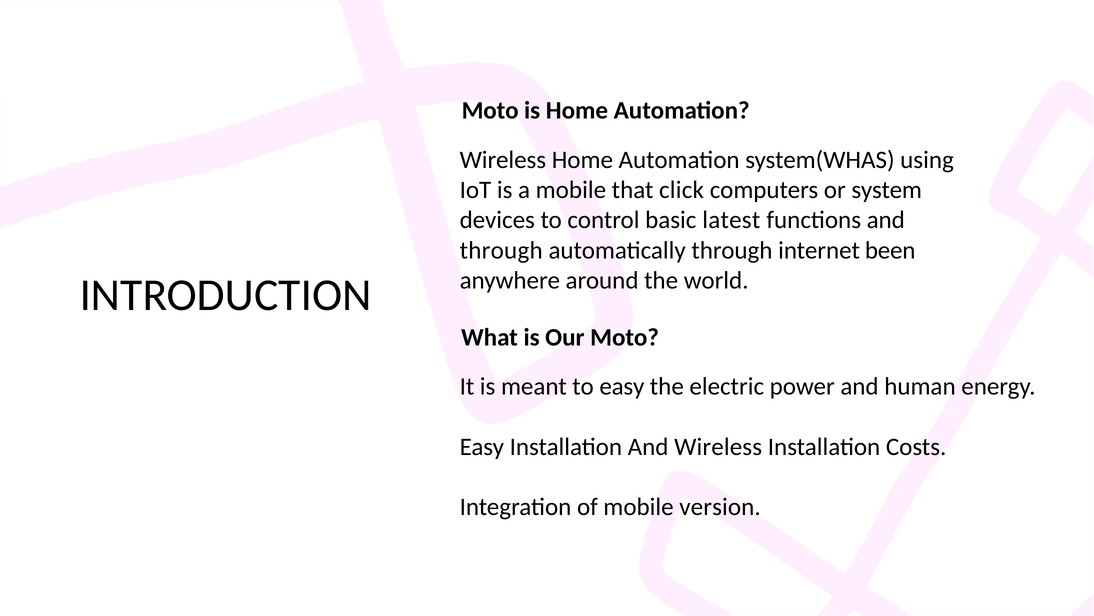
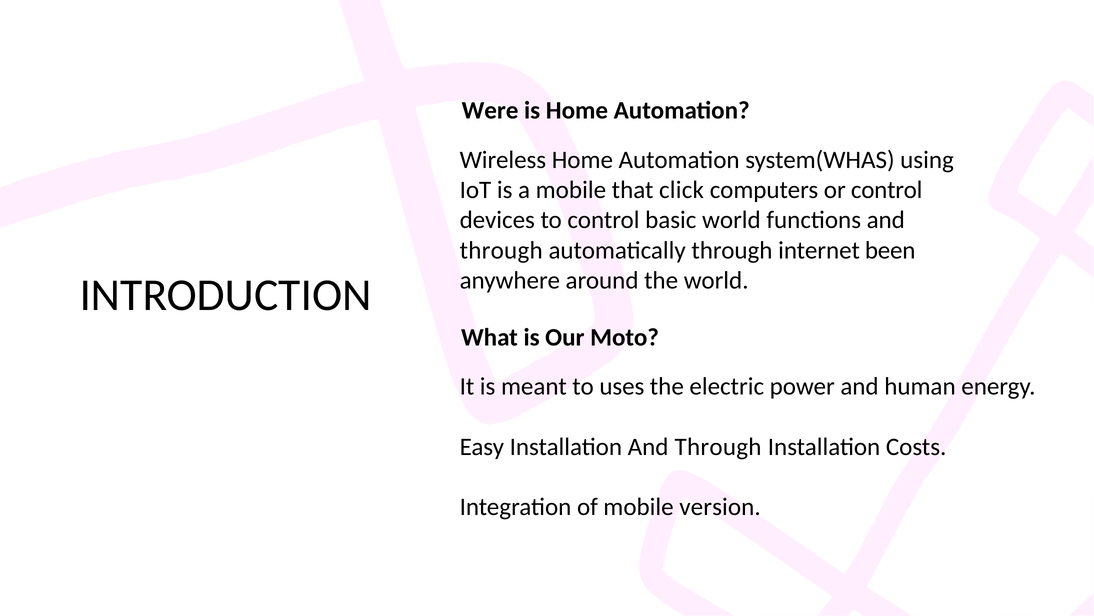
Moto at (490, 111): Moto -> Were
or system: system -> control
basic latest: latest -> world
to easy: easy -> uses
Installation And Wireless: Wireless -> Through
